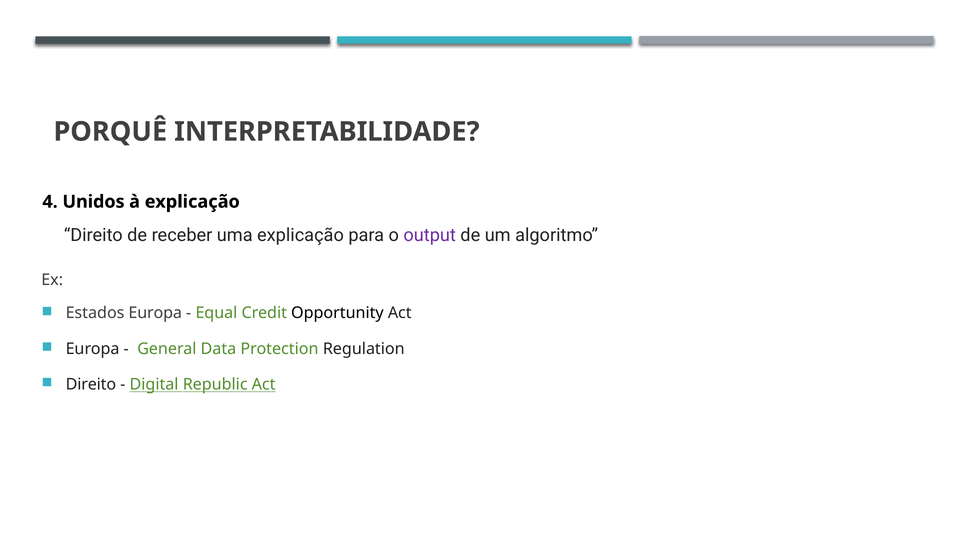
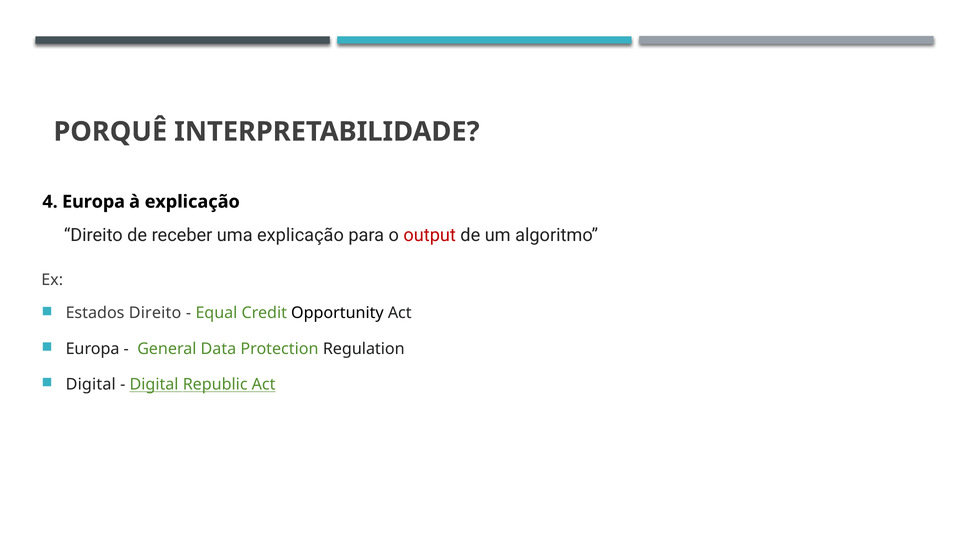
4 Unidos: Unidos -> Europa
output colour: purple -> red
Estados Europa: Europa -> Direito
Direito at (91, 384): Direito -> Digital
